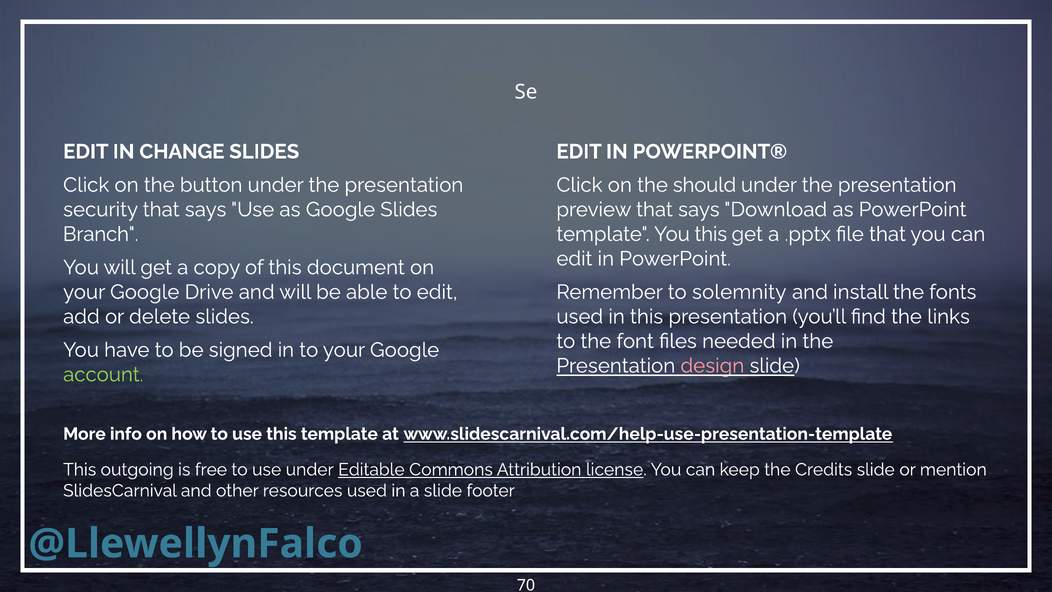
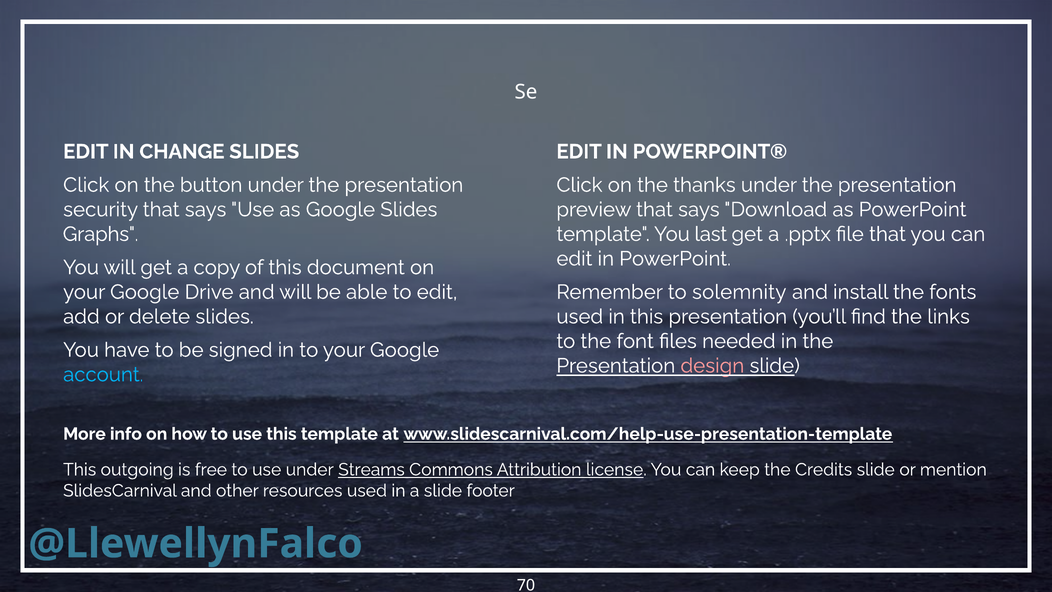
should: should -> thanks
Branch: Branch -> Graphs
You this: this -> last
account colour: light green -> light blue
Editable: Editable -> Streams
